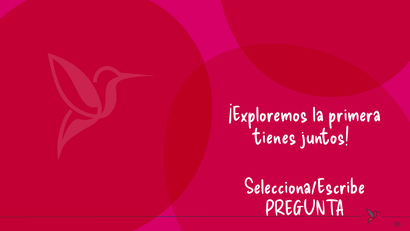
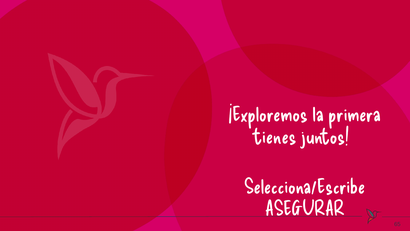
PREGUNTA: PREGUNTA -> ASEGURAR
